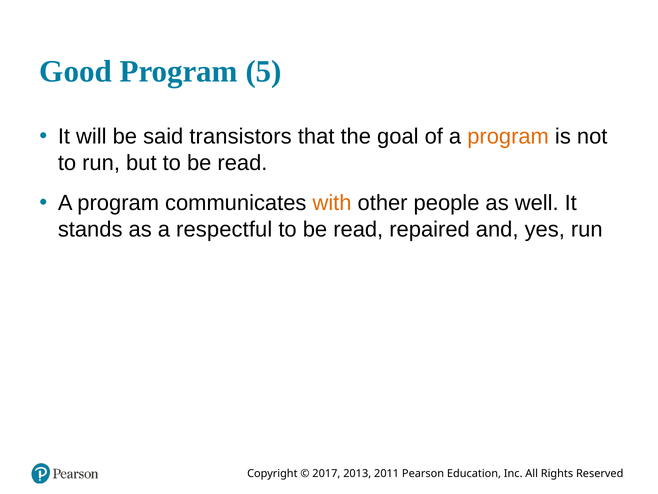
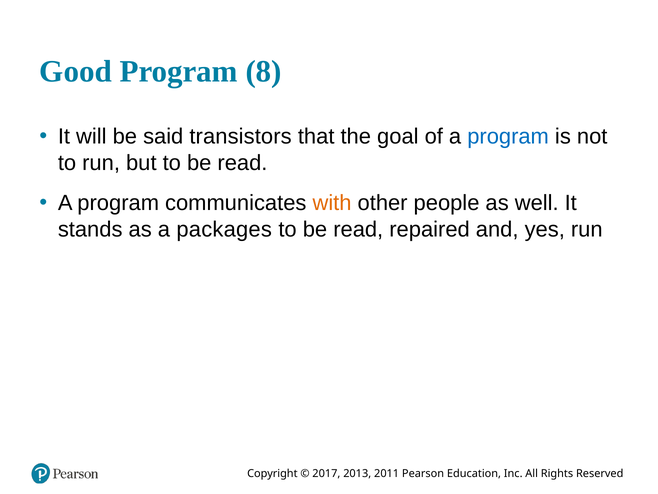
5: 5 -> 8
program at (508, 136) colour: orange -> blue
respectful: respectful -> packages
